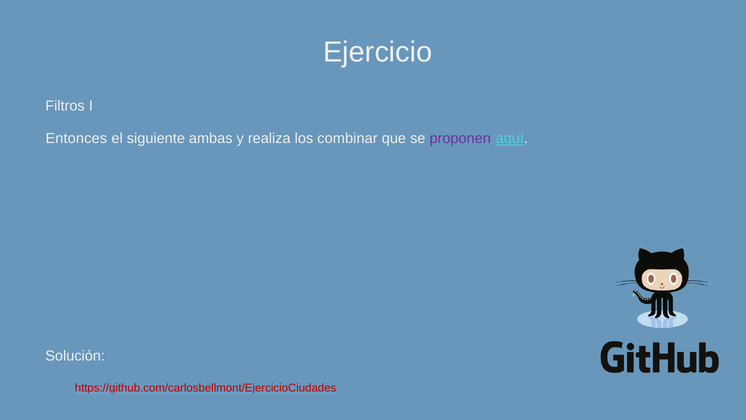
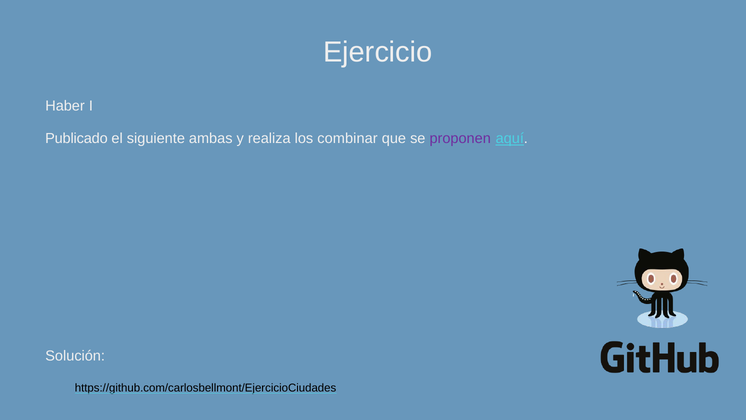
Filtros: Filtros -> Haber
Entonces: Entonces -> Publicado
https://github.com/carlosbellmont/EjercicioCiudades colour: red -> black
